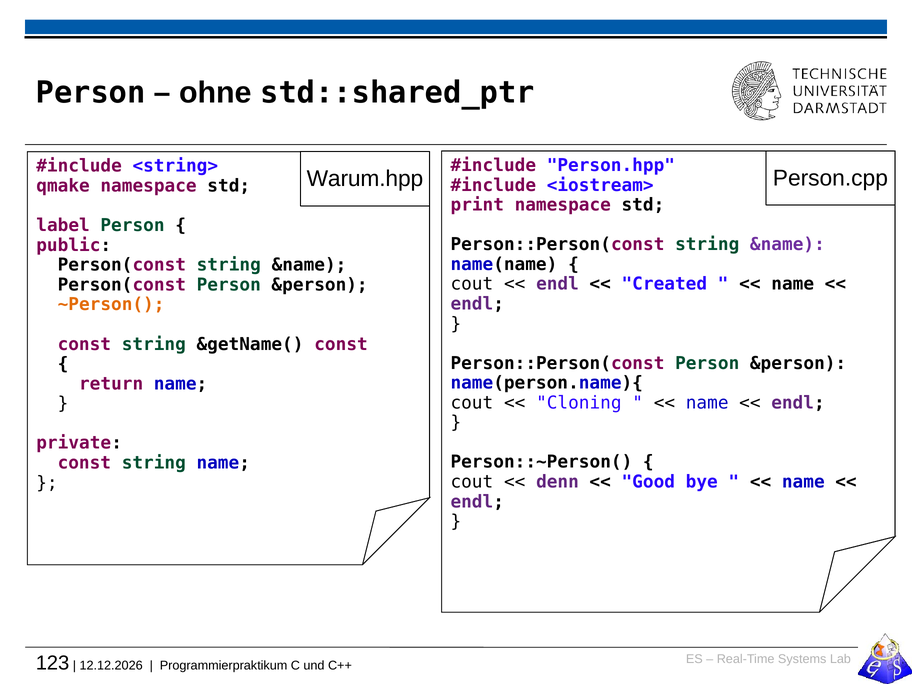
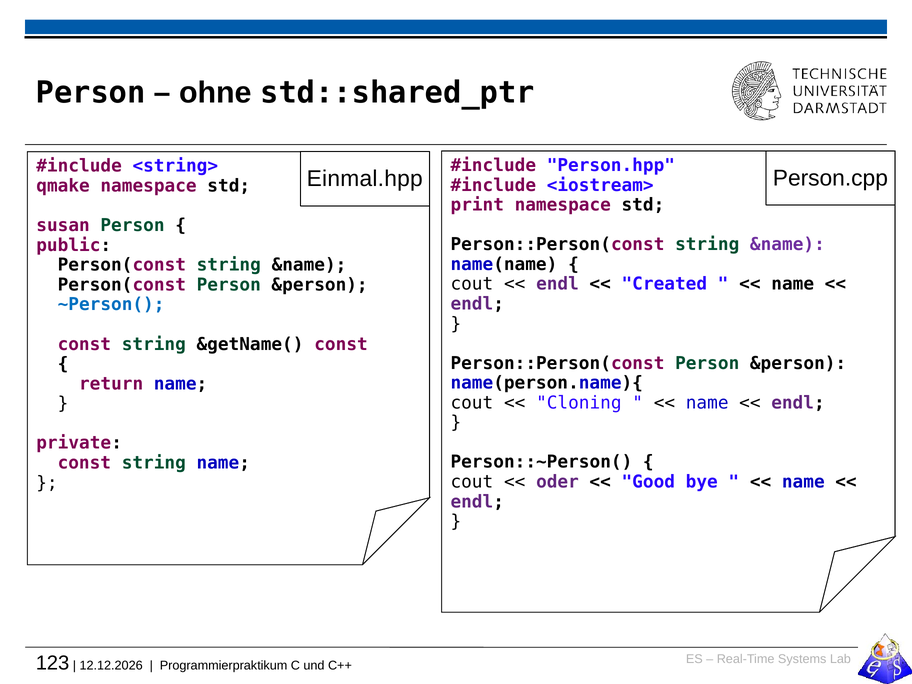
Warum.hpp: Warum.hpp -> Einmal.hpp
label: label -> susan
~Person( colour: orange -> blue
denn: denn -> oder
